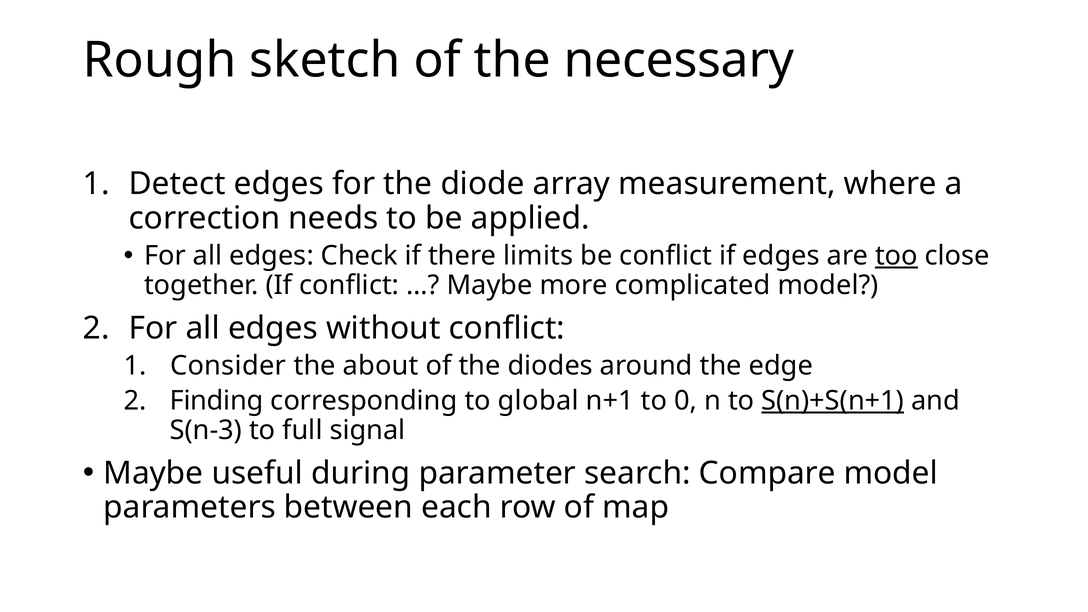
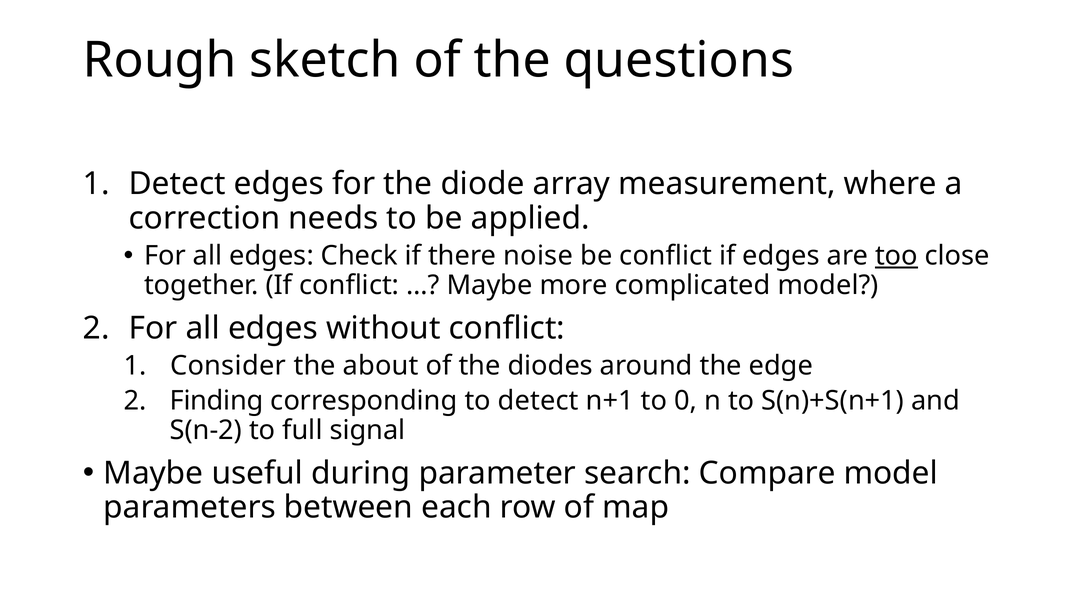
necessary: necessary -> questions
limits: limits -> noise
to global: global -> detect
S(n)+S(n+1 underline: present -> none
S(n-3: S(n-3 -> S(n-2
